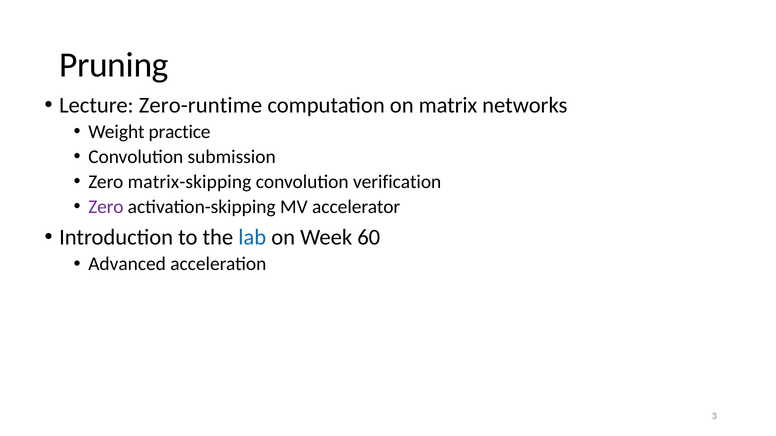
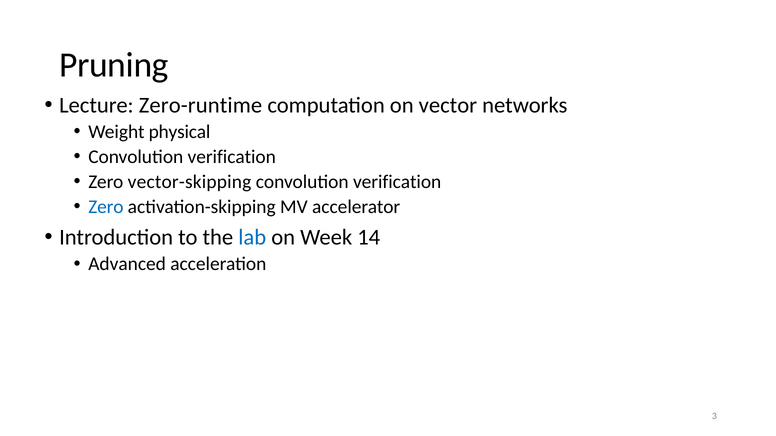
matrix: matrix -> vector
practice: practice -> physical
submission at (232, 157): submission -> verification
matrix-skipping: matrix-skipping -> vector-skipping
Zero at (106, 207) colour: purple -> blue
60: 60 -> 14
